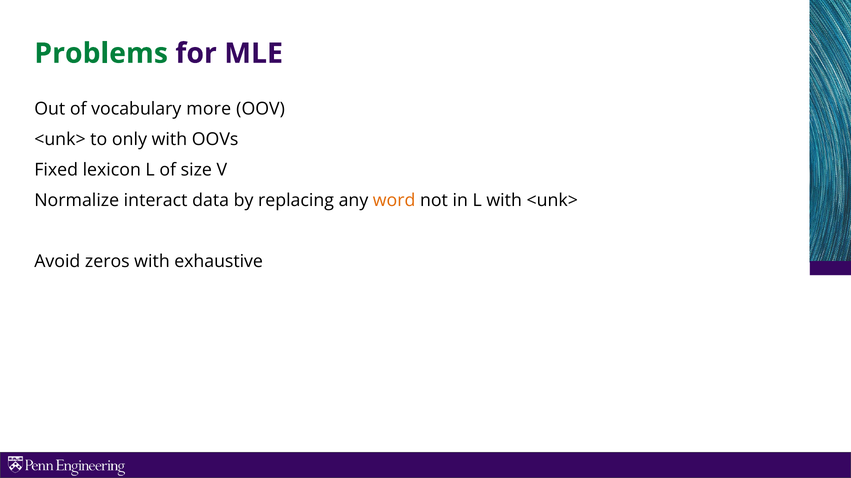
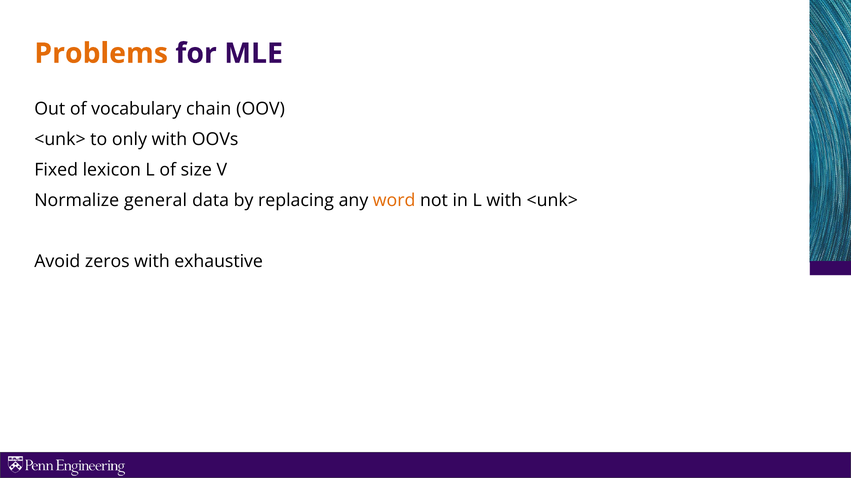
Problems colour: green -> orange
more: more -> chain
interact: interact -> general
